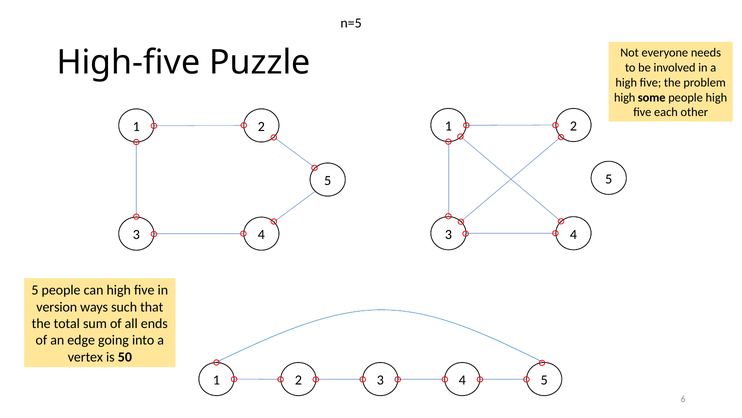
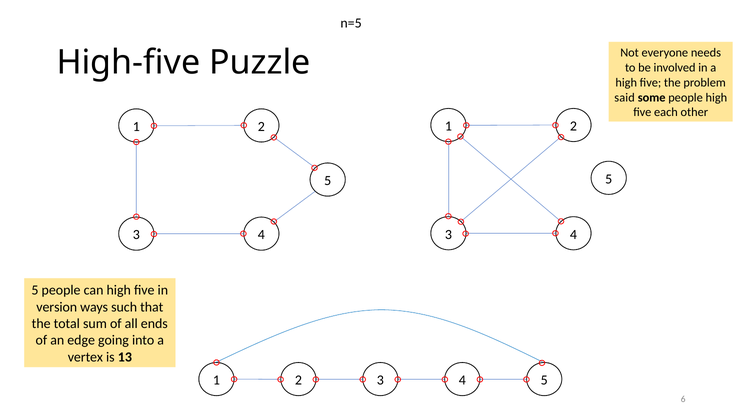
high at (625, 97): high -> said
50: 50 -> 13
